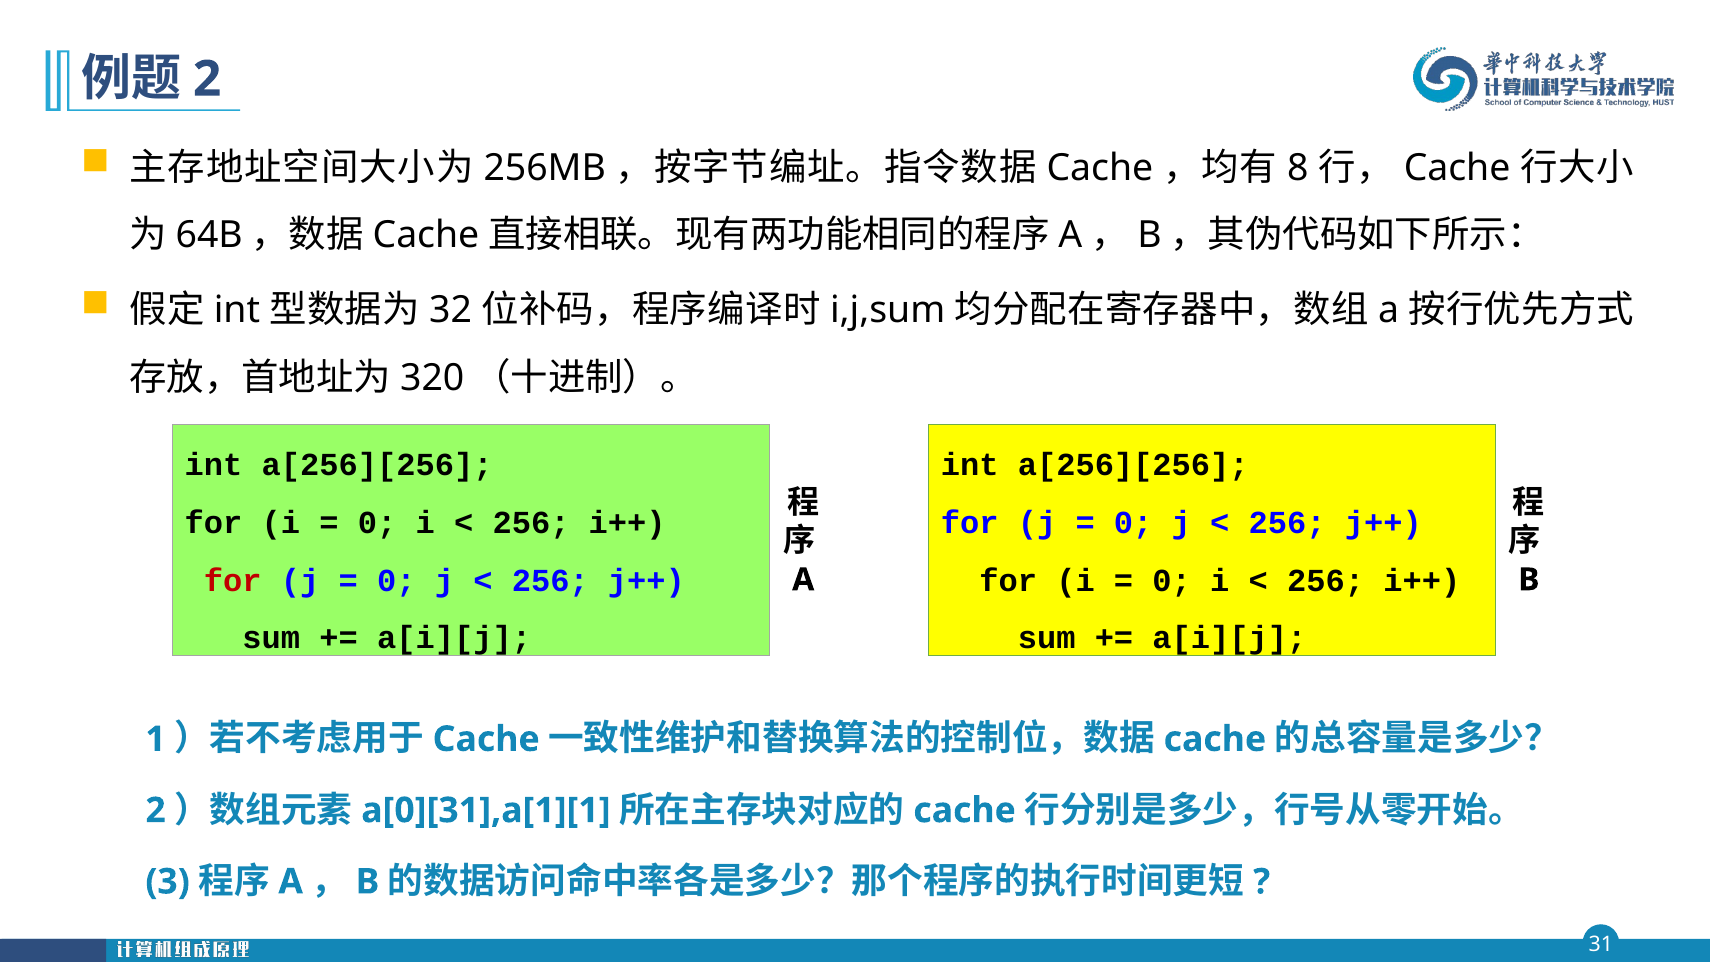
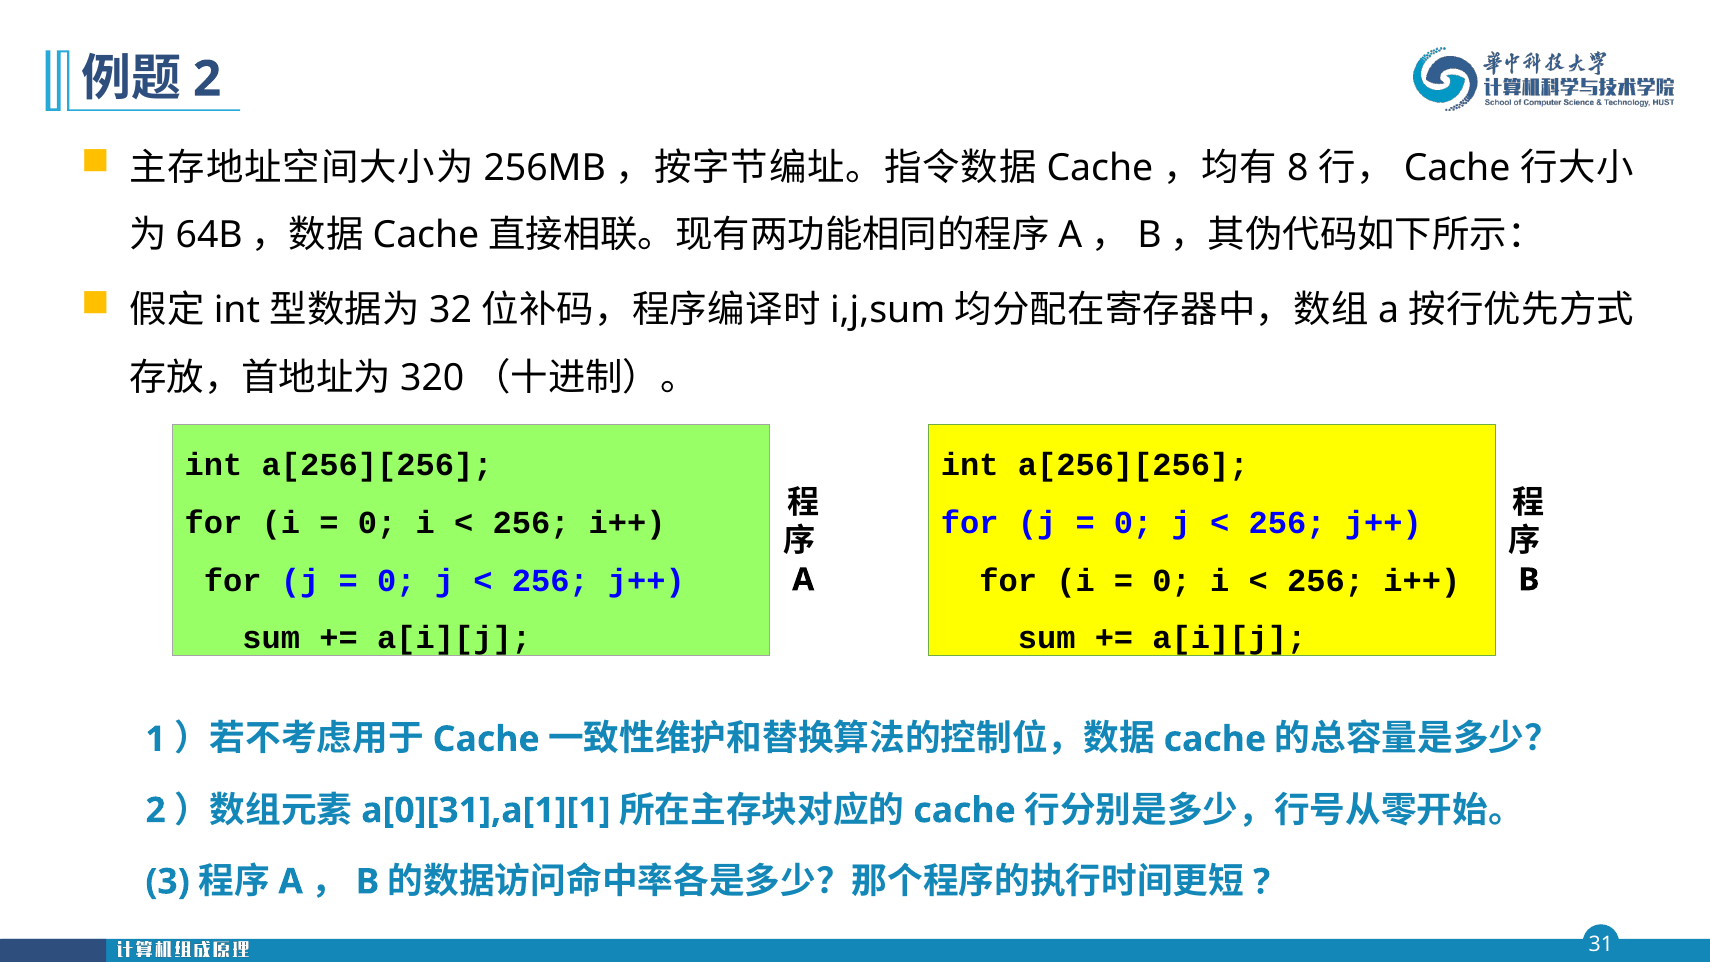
for at (233, 580) colour: red -> black
